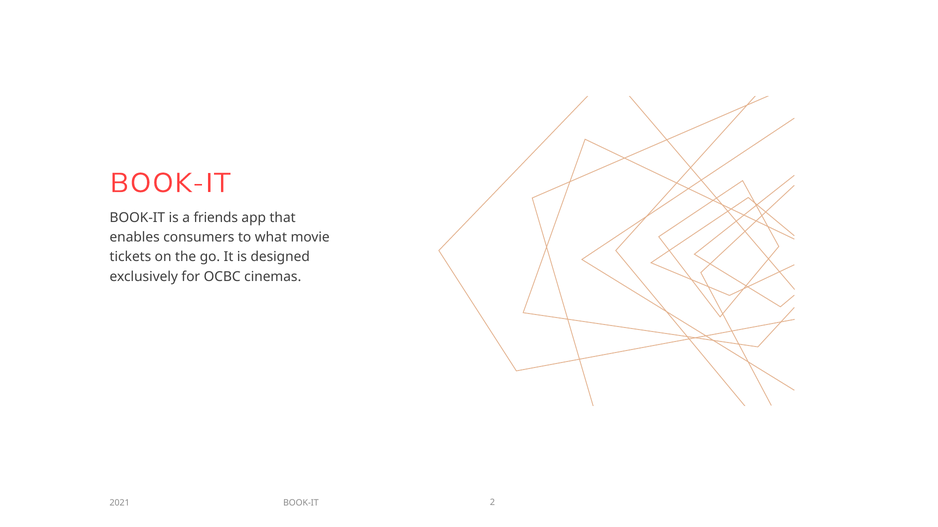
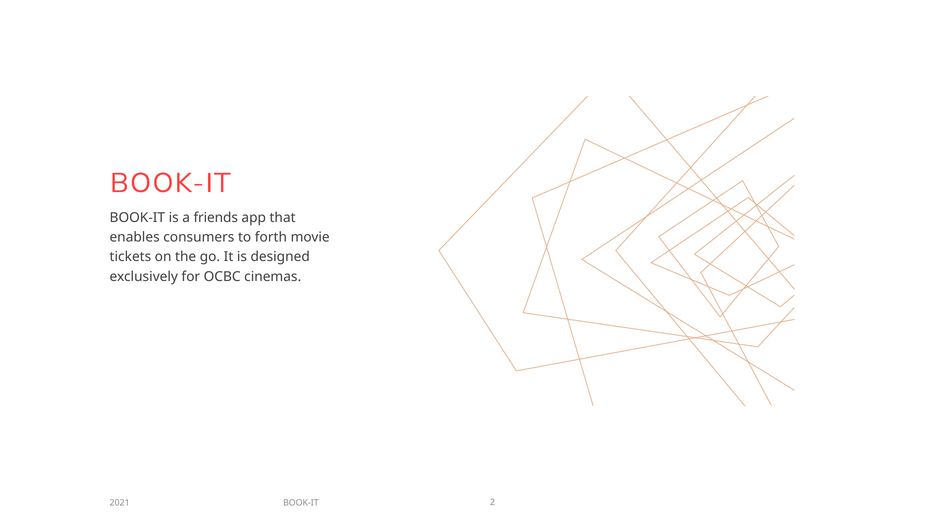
what: what -> forth
